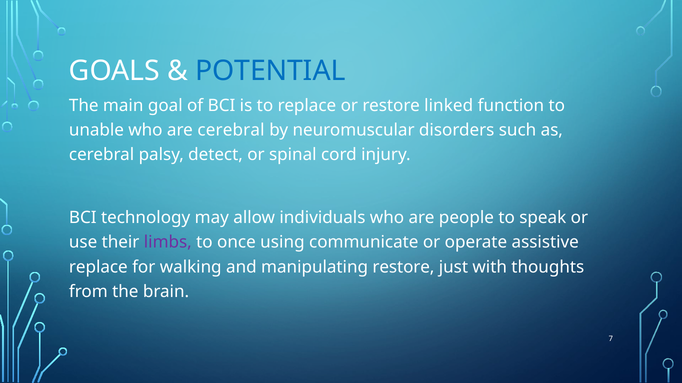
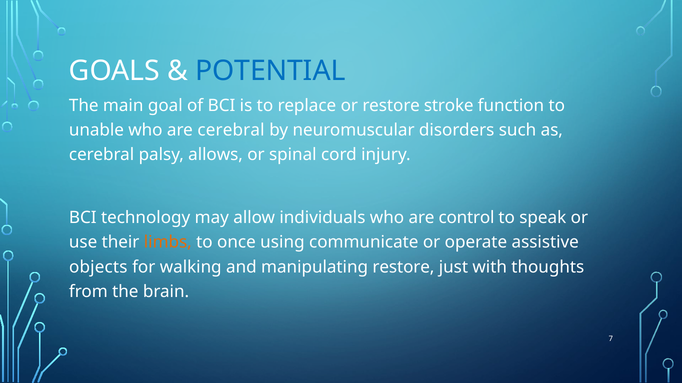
linked: linked -> stroke
detect: detect -> allows
people: people -> control
limbs colour: purple -> orange
replace at (98, 267): replace -> objects
